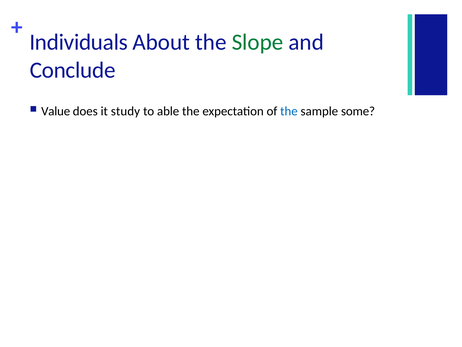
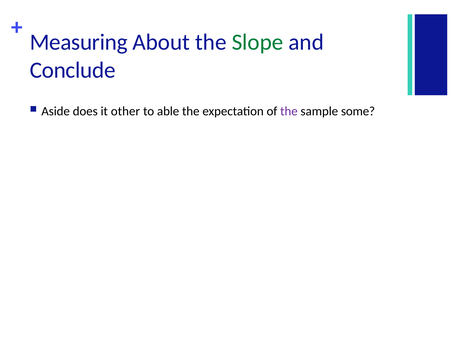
Individuals: Individuals -> Measuring
Value: Value -> Aside
study: study -> other
the at (289, 111) colour: blue -> purple
